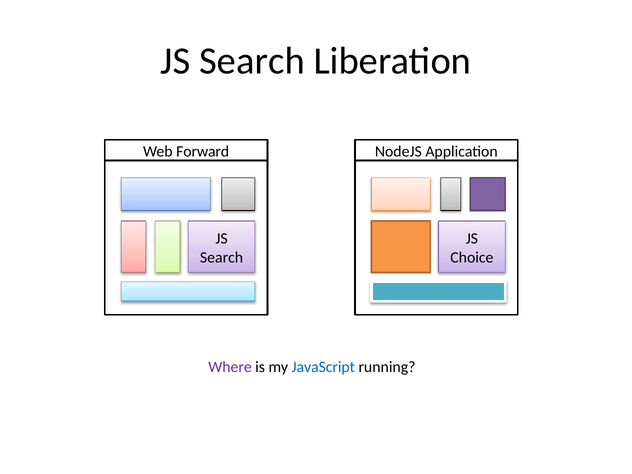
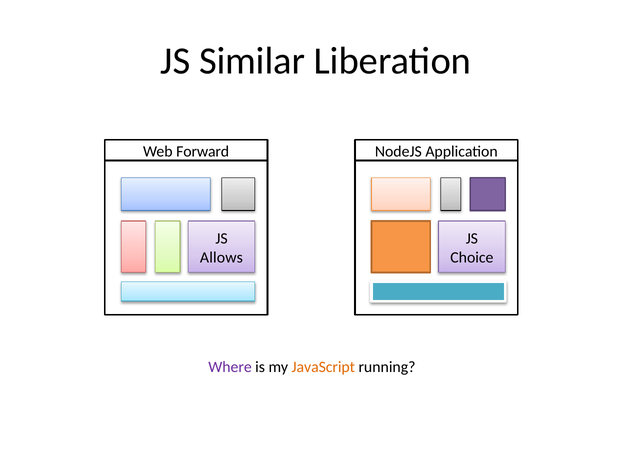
Search at (252, 61): Search -> Similar
Search at (222, 257): Search -> Allows
JavaScript colour: blue -> orange
